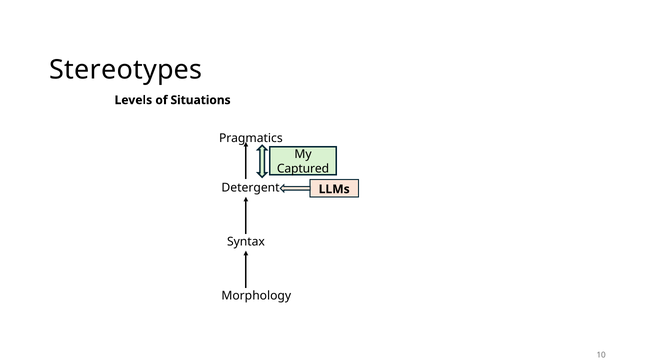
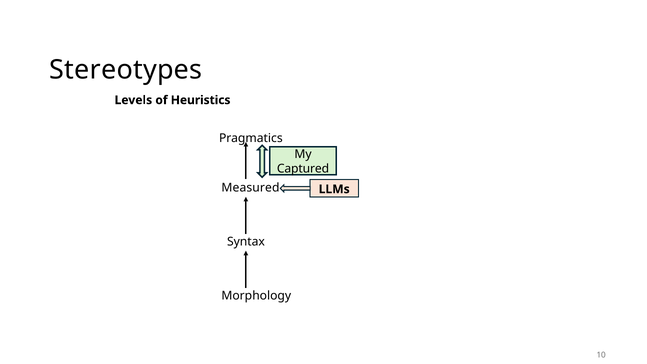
Situations: Situations -> Heuristics
Detergent: Detergent -> Measured
